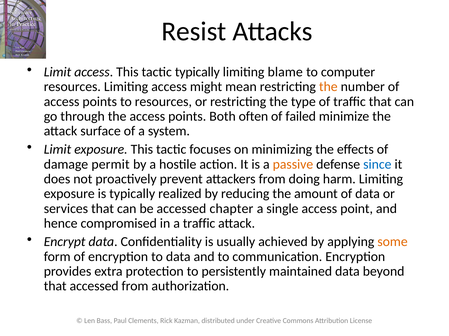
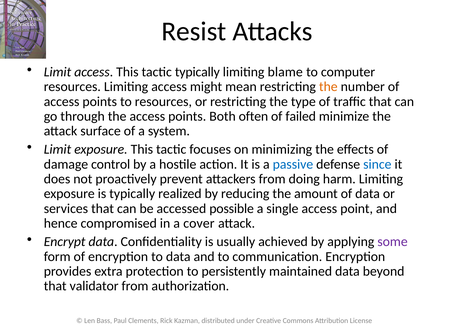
permit: permit -> control
passive colour: orange -> blue
chapter: chapter -> possible
a traffic: traffic -> cover
some colour: orange -> purple
that accessed: accessed -> validator
